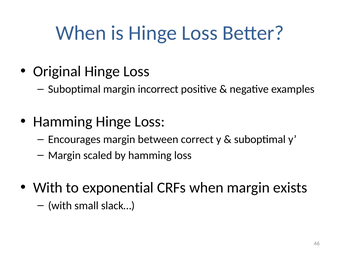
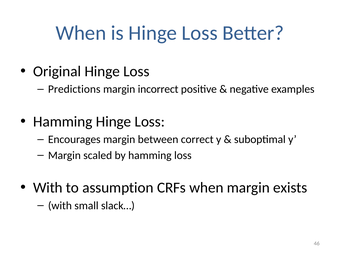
Suboptimal at (74, 89): Suboptimal -> Predictions
exponential: exponential -> assumption
